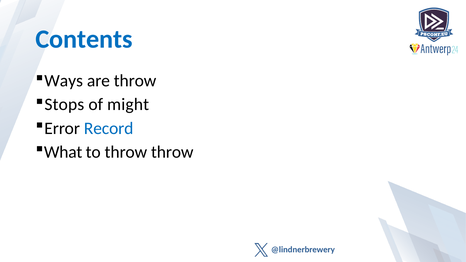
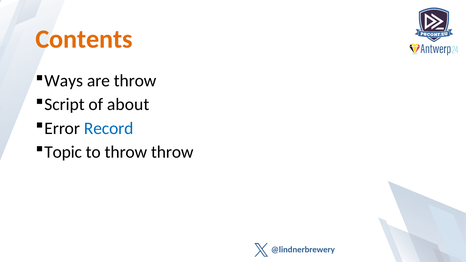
Contents colour: blue -> orange
Stops: Stops -> Script
might: might -> about
What: What -> Topic
